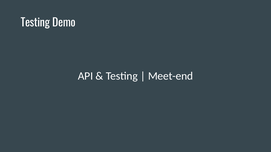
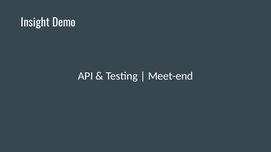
Testing at (35, 23): Testing -> Insight
